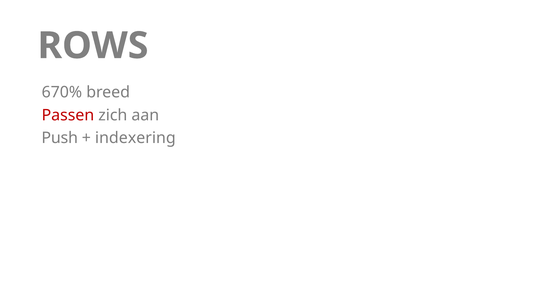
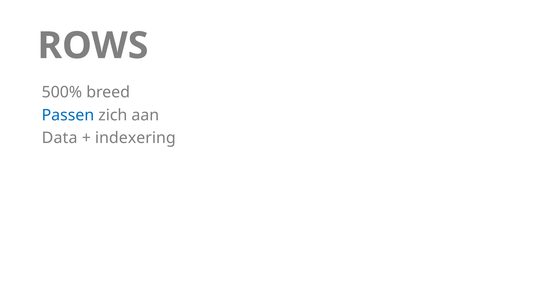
670%: 670% -> 500%
Passen colour: red -> blue
Push: Push -> Data
